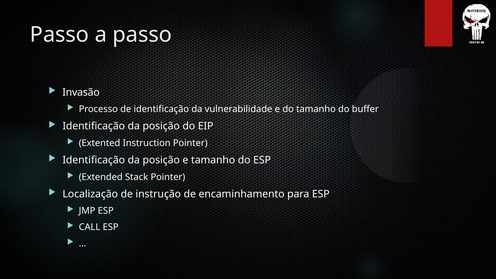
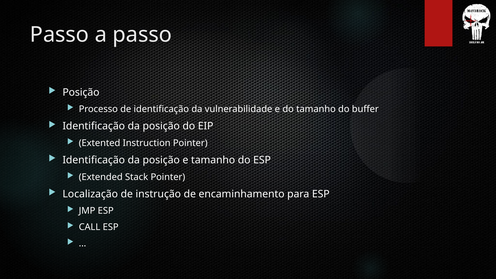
Invasão at (81, 92): Invasão -> Posição
